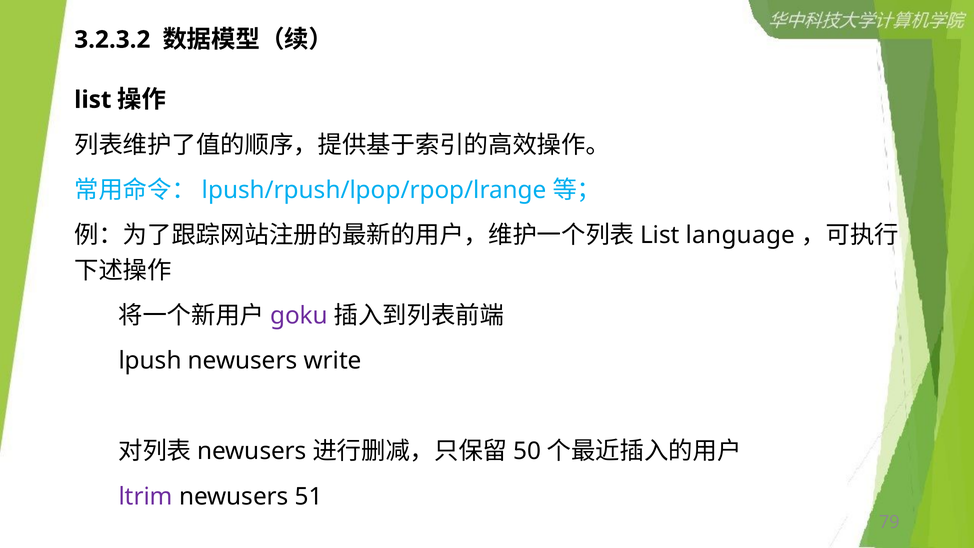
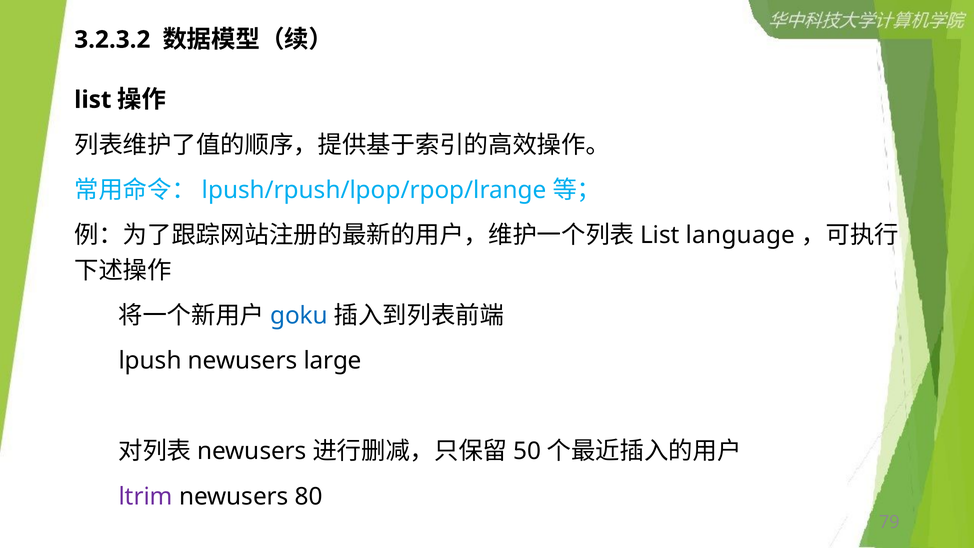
goku colour: purple -> blue
write: write -> large
51: 51 -> 80
